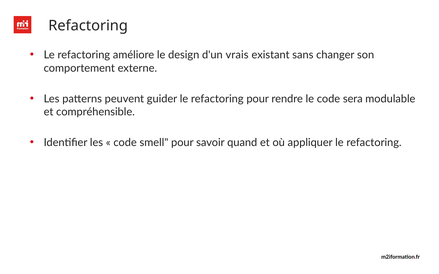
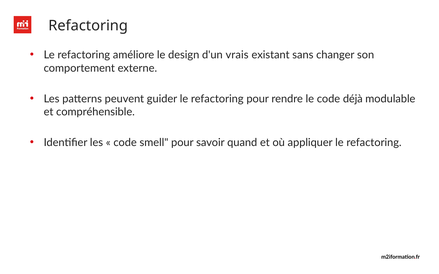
sera: sera -> déjà
